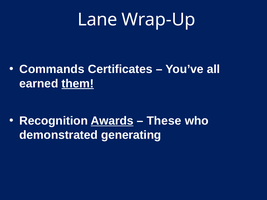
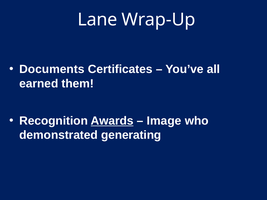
Commands: Commands -> Documents
them underline: present -> none
These: These -> Image
